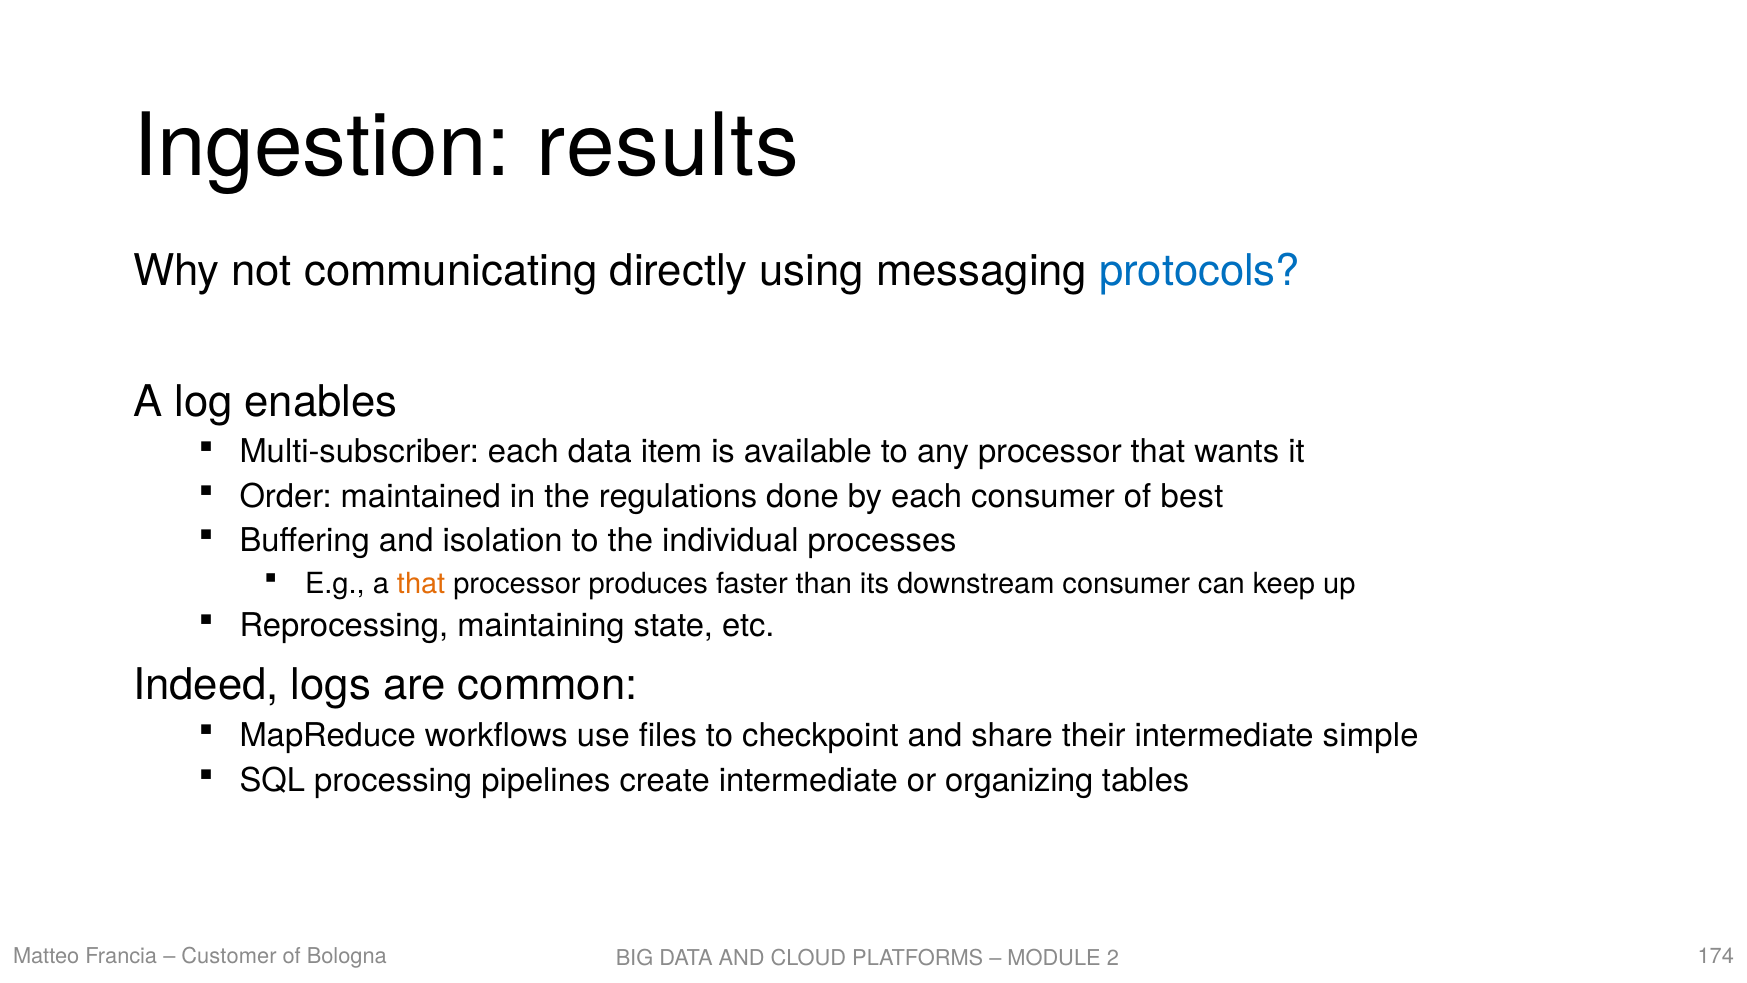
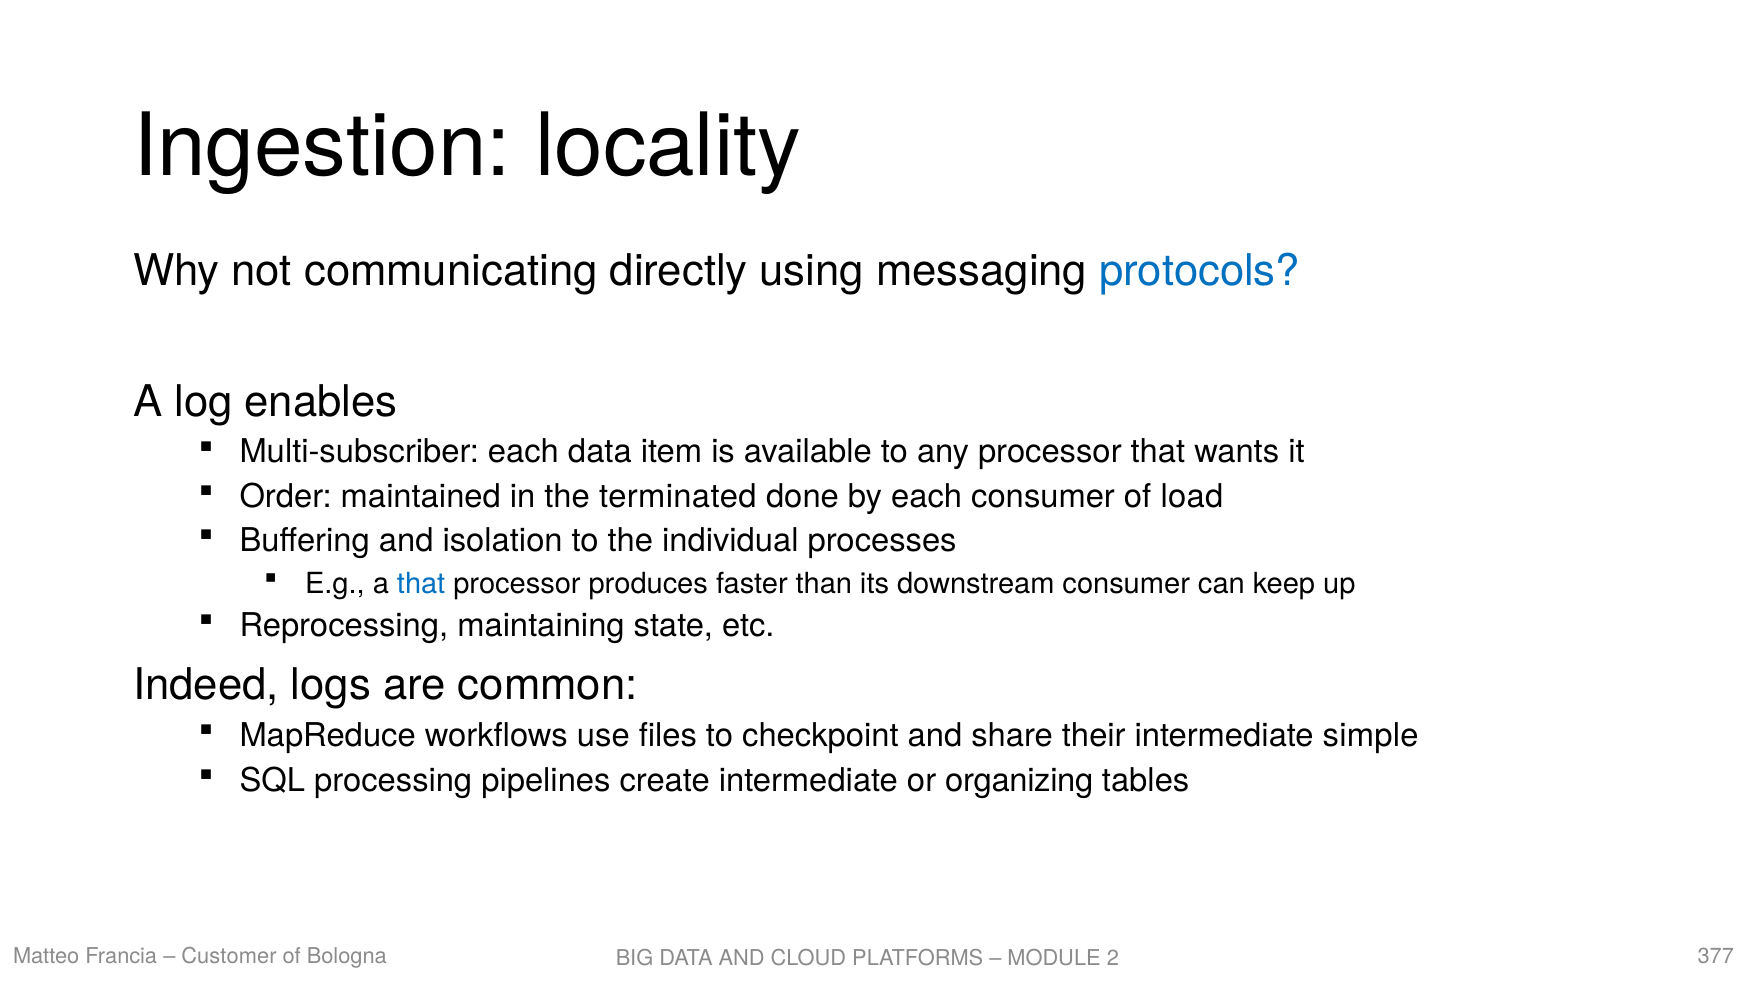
results: results -> locality
regulations: regulations -> terminated
best: best -> load
that at (421, 583) colour: orange -> blue
174: 174 -> 377
